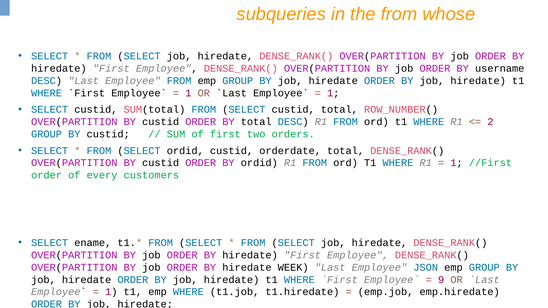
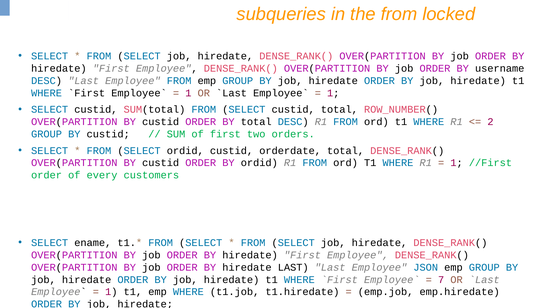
whose: whose -> locked
hiredate WEEK: WEEK -> LAST
9: 9 -> 7
